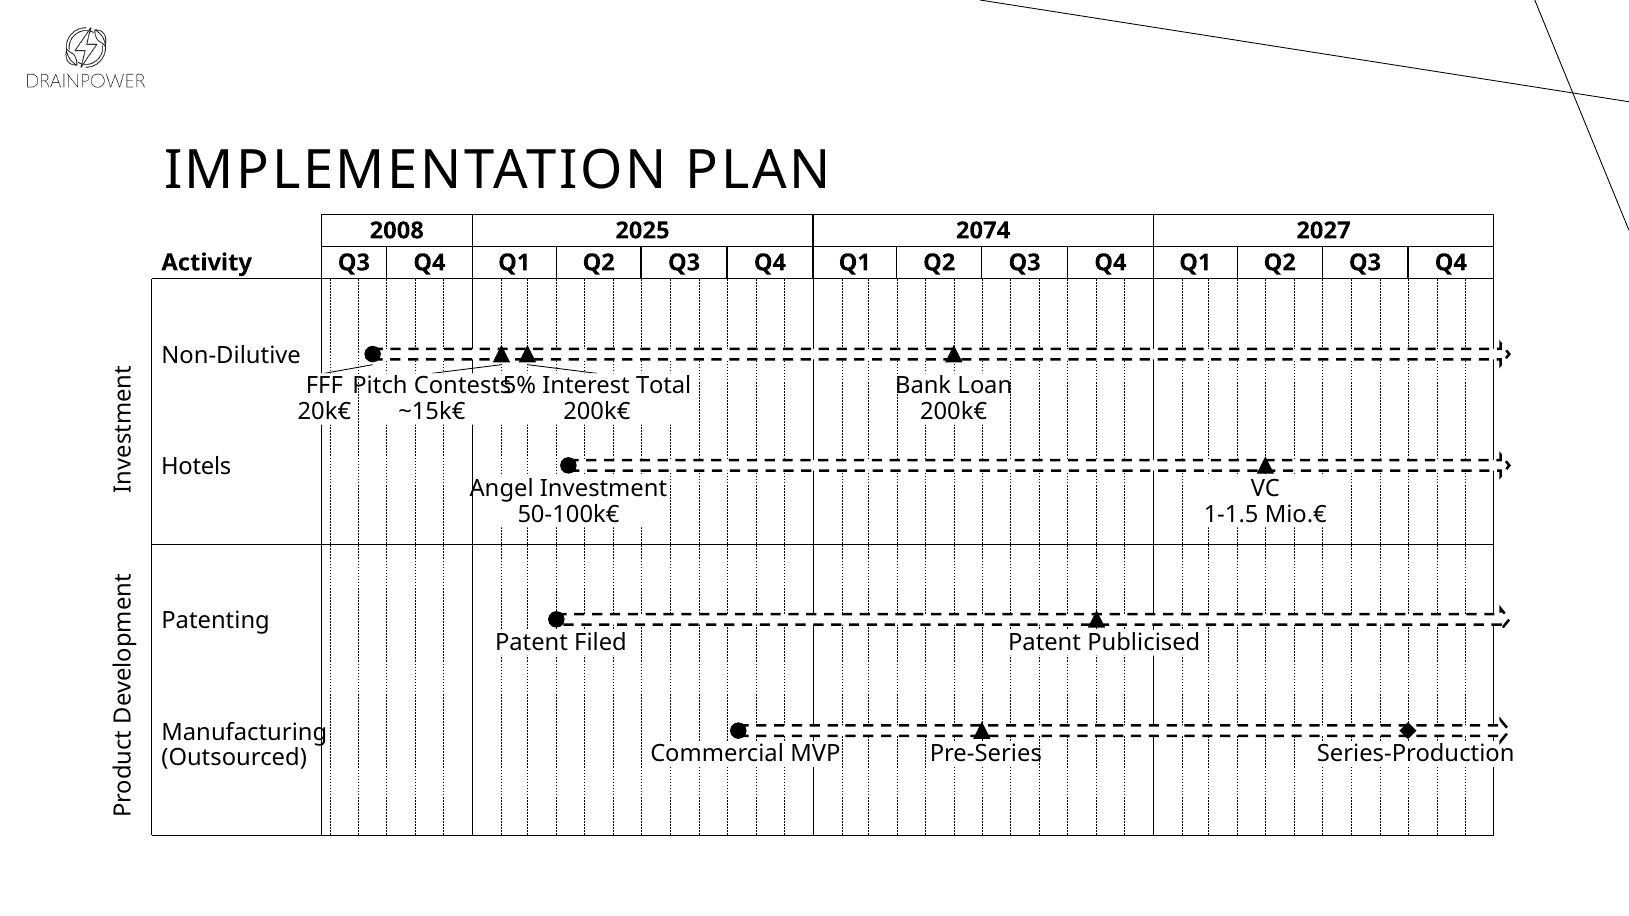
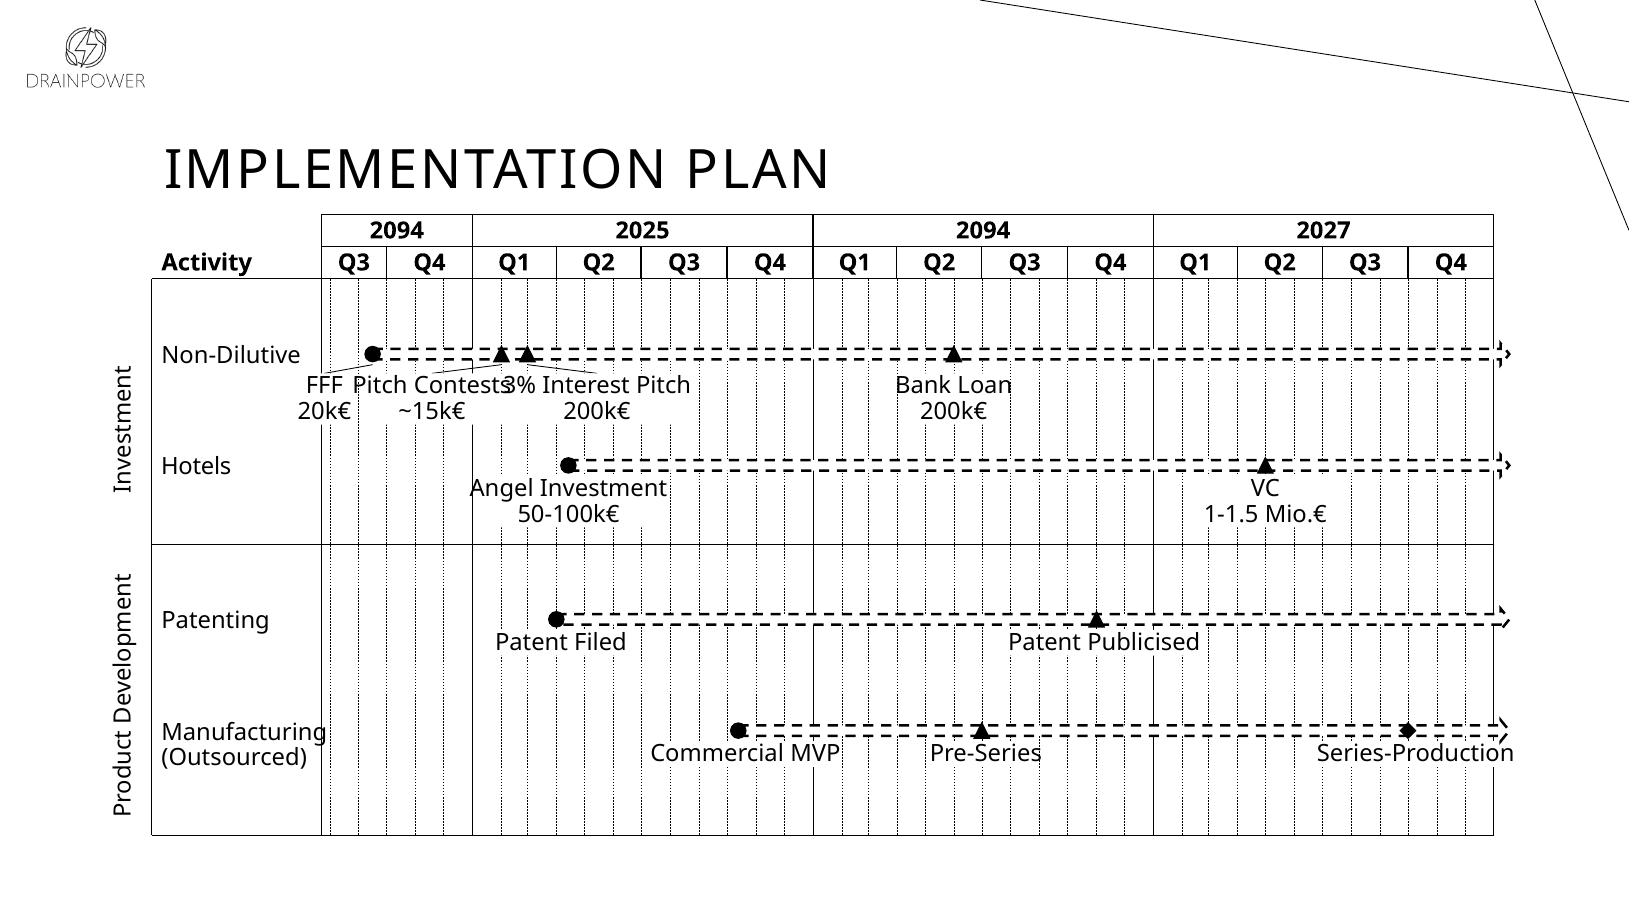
2008 at (397, 231): 2008 -> 2094
2025 2074: 2074 -> 2094
5%: 5% -> 3%
Interest Total: Total -> Pitch
